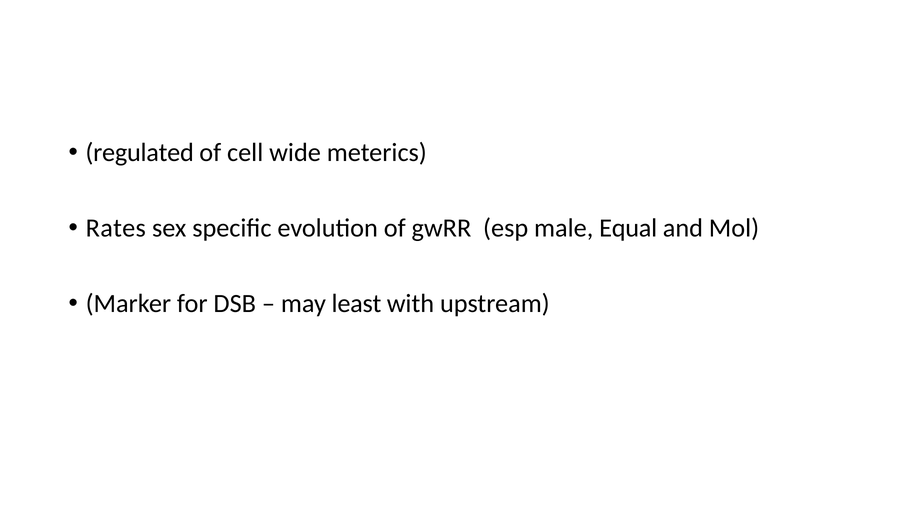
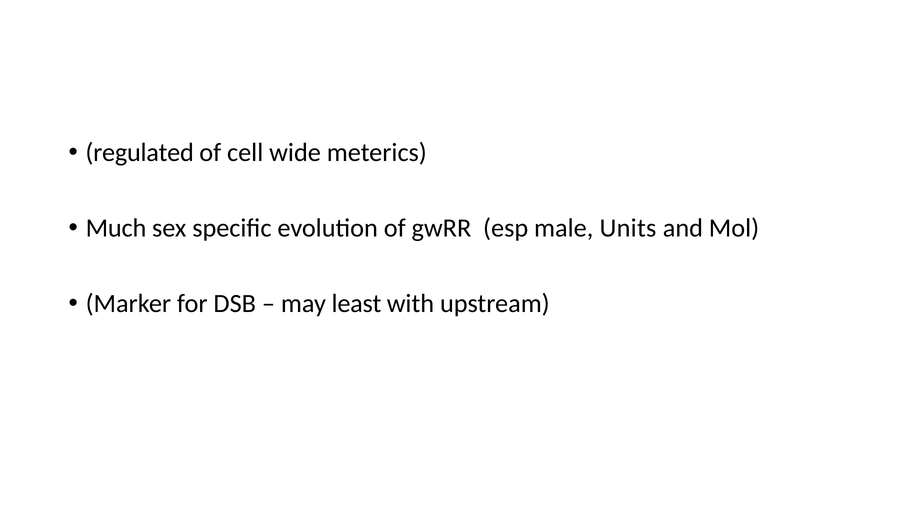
Rates: Rates -> Much
Equal: Equal -> Units
